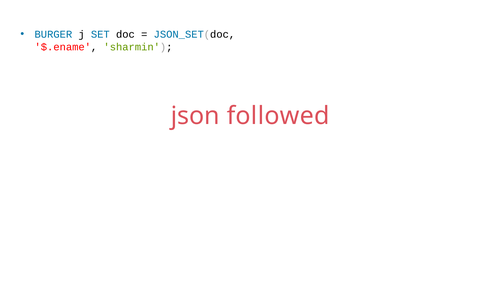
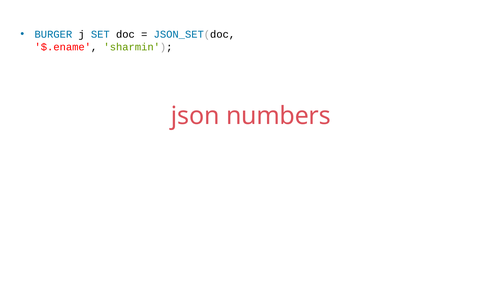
followed: followed -> numbers
